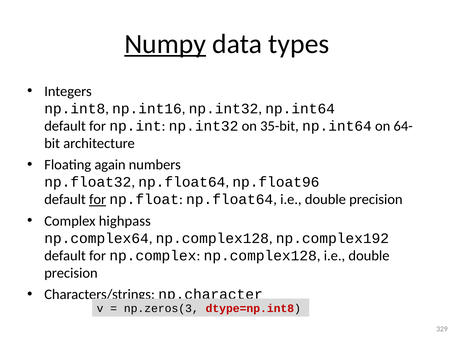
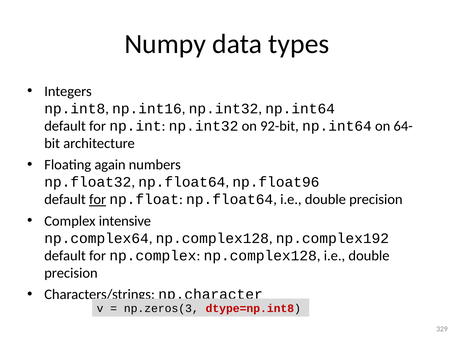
Numpy underline: present -> none
35-bit: 35-bit -> 92-bit
highpass: highpass -> intensive
